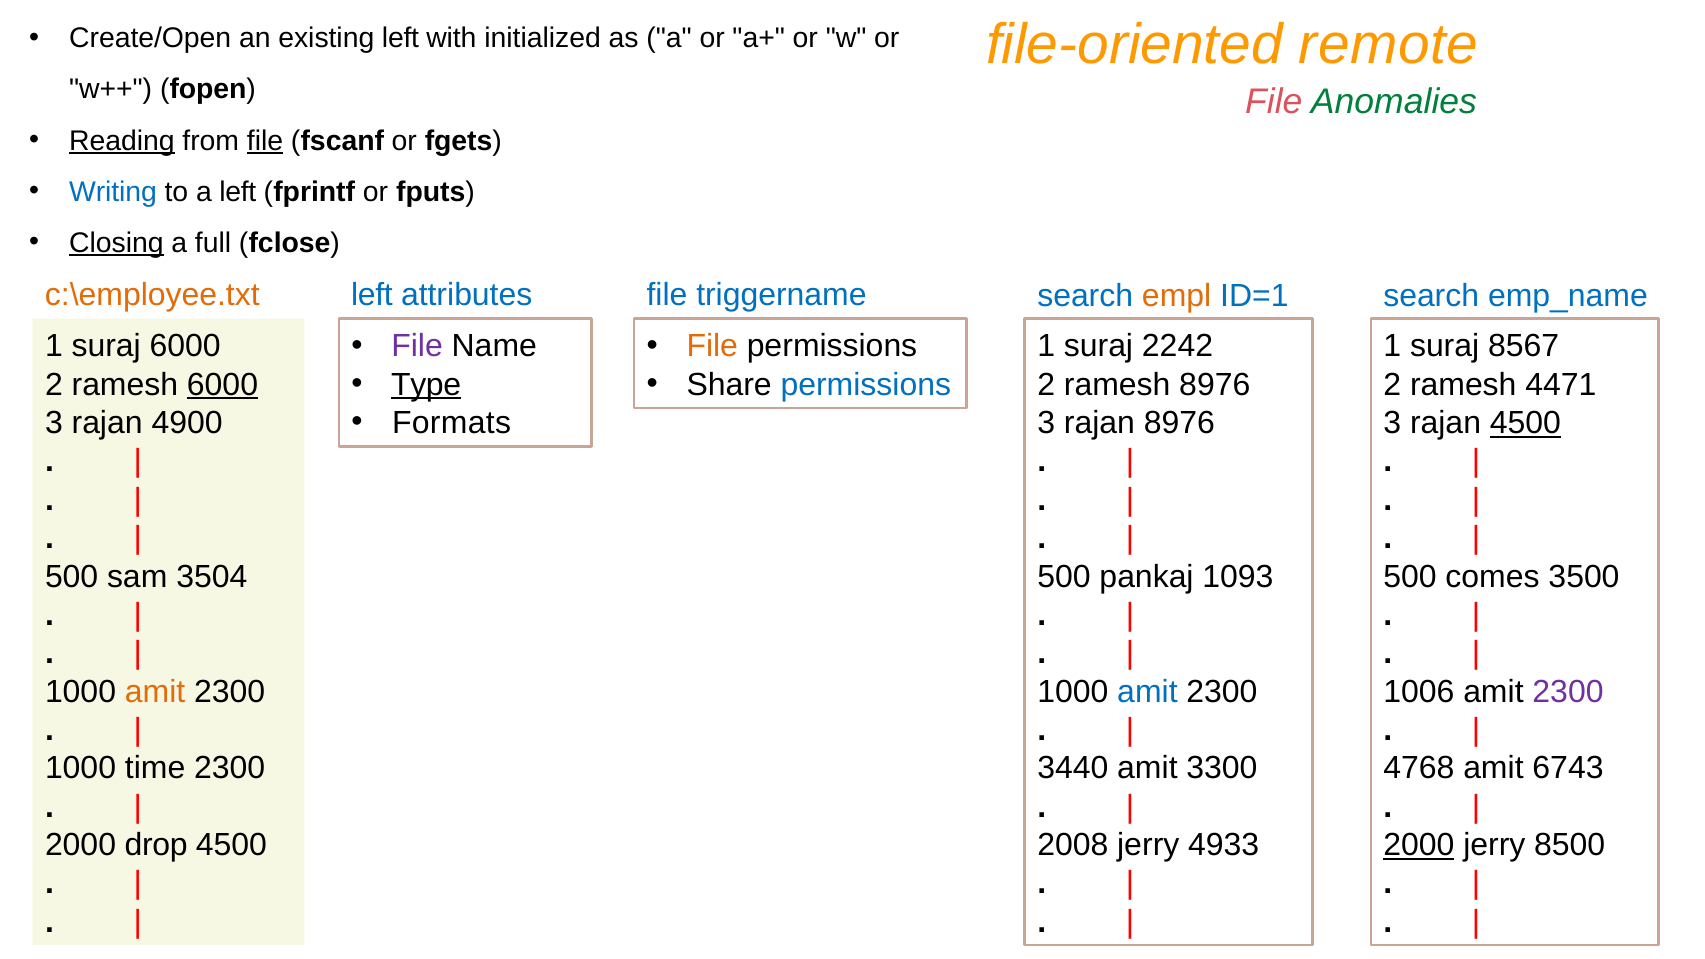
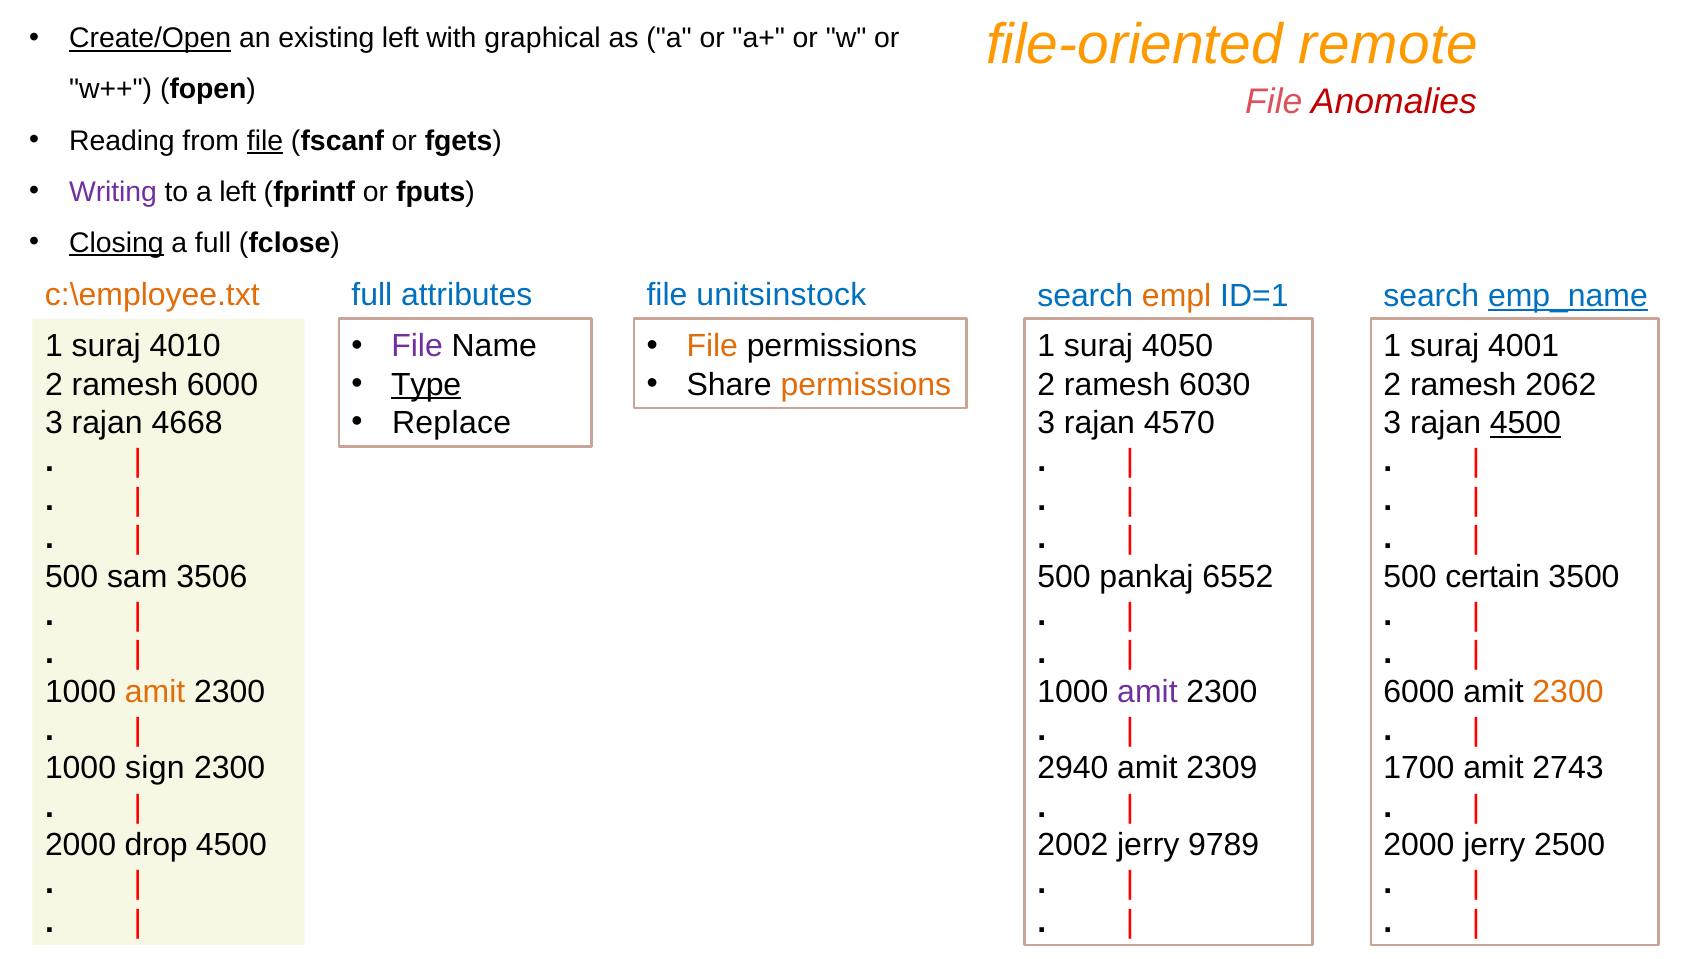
Create/Open underline: none -> present
initialized: initialized -> graphical
Anomalies colour: green -> red
Reading underline: present -> none
Writing colour: blue -> purple
left at (372, 295): left -> full
triggername: triggername -> unitsinstock
emp_name underline: none -> present
suraj 6000: 6000 -> 4010
2242: 2242 -> 4050
8567: 8567 -> 4001
permissions at (866, 385) colour: blue -> orange
6000 at (222, 385) underline: present -> none
ramesh 8976: 8976 -> 6030
4471: 4471 -> 2062
Formats: Formats -> Replace
4900: 4900 -> 4668
rajan 8976: 8976 -> 4570
3504: 3504 -> 3506
1093: 1093 -> 6552
comes: comes -> certain
amit at (1147, 692) colour: blue -> purple
1006 at (1419, 692): 1006 -> 6000
2300 at (1568, 692) colour: purple -> orange
time: time -> sign
3440: 3440 -> 2940
3300: 3300 -> 2309
4768: 4768 -> 1700
6743: 6743 -> 2743
2008: 2008 -> 2002
4933: 4933 -> 9789
2000 at (1419, 845) underline: present -> none
8500: 8500 -> 2500
